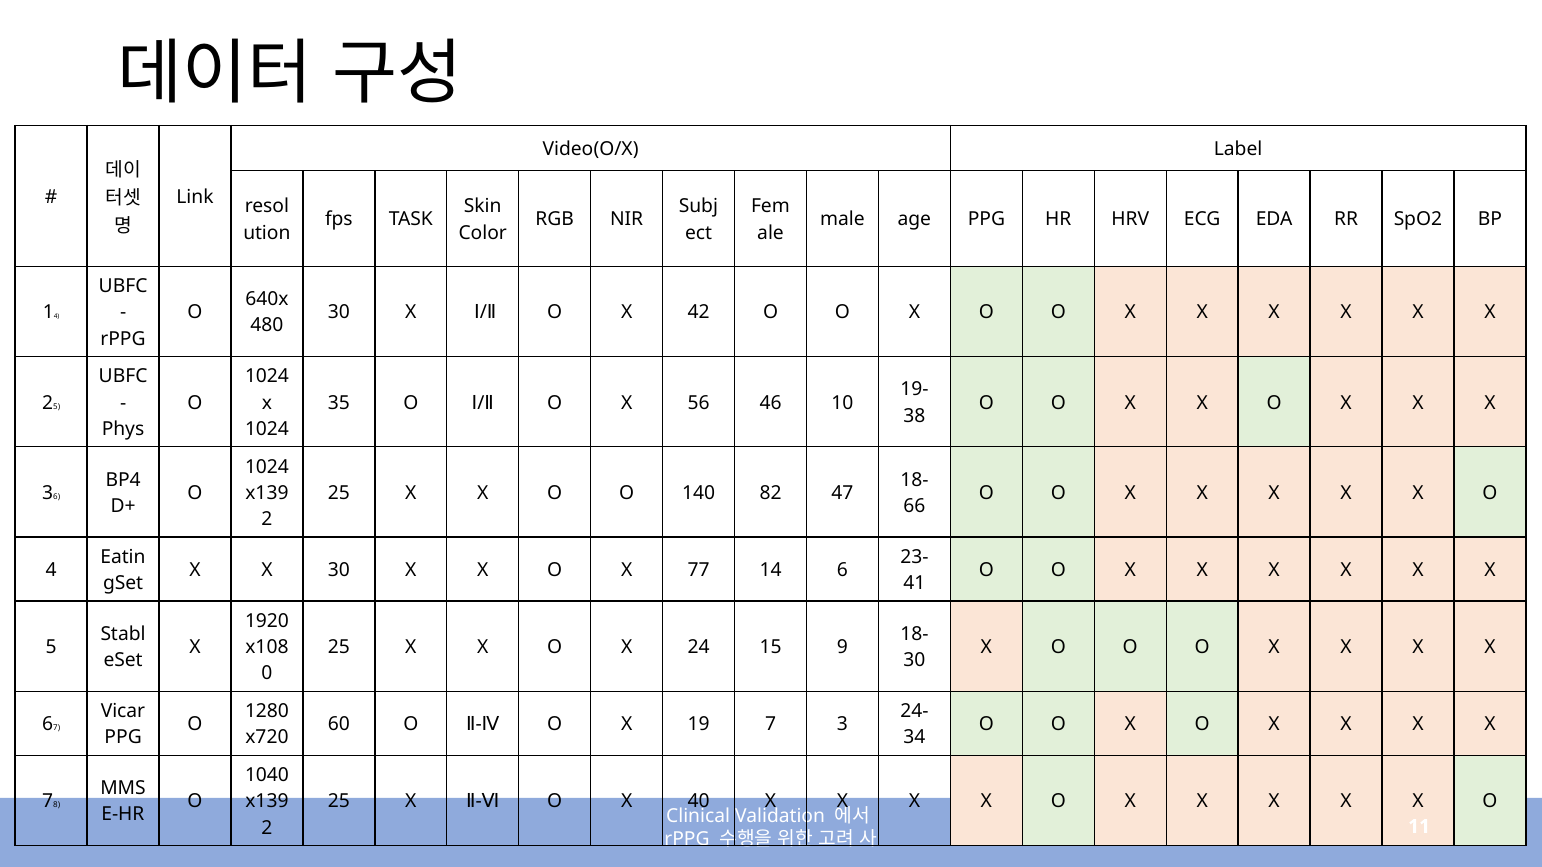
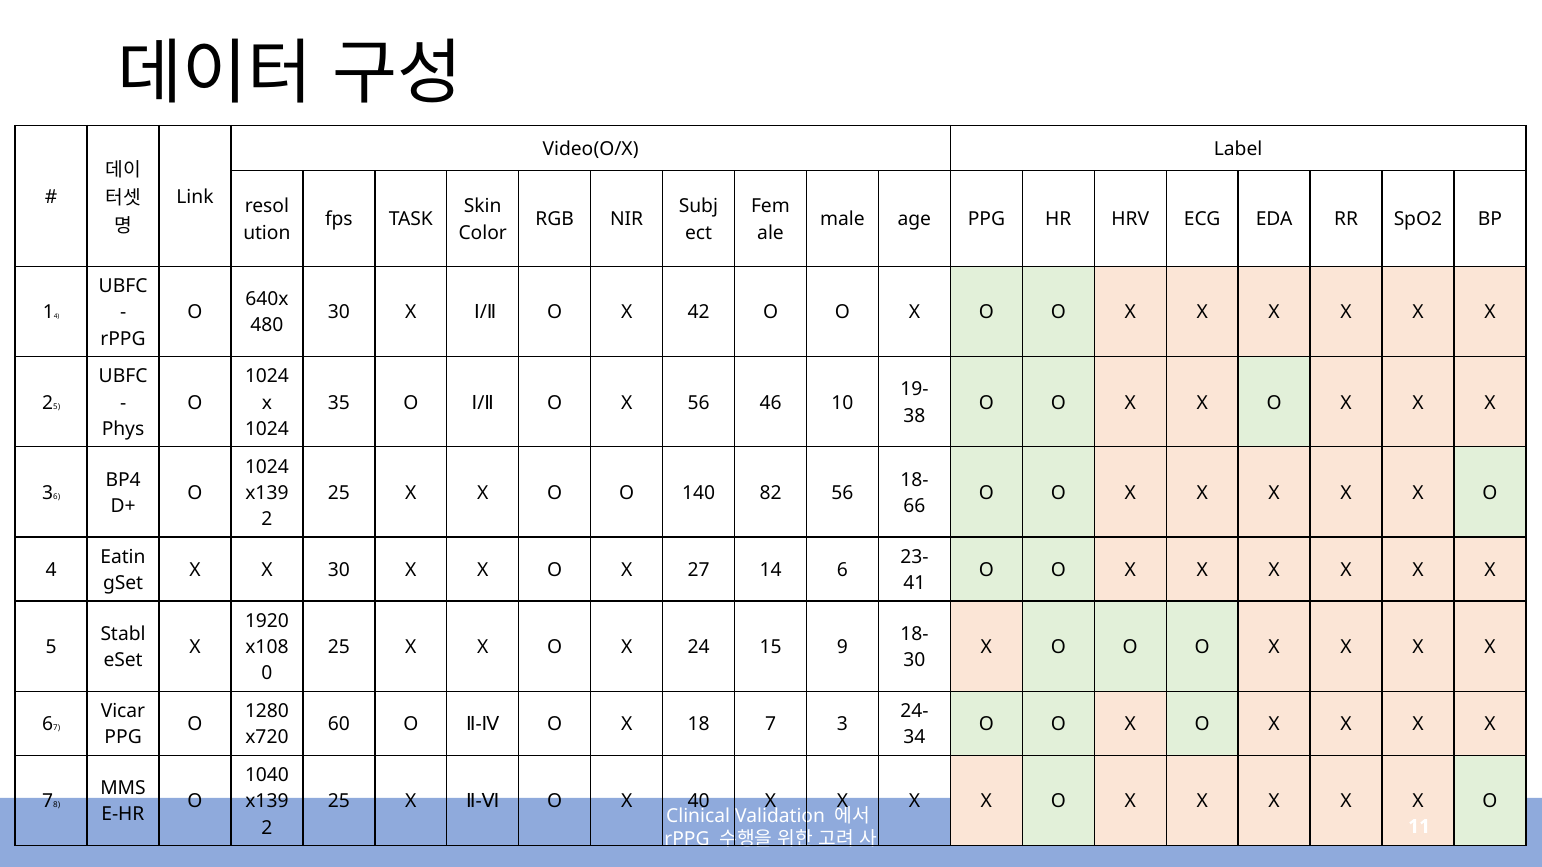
82 47: 47 -> 56
77: 77 -> 27
19: 19 -> 18
